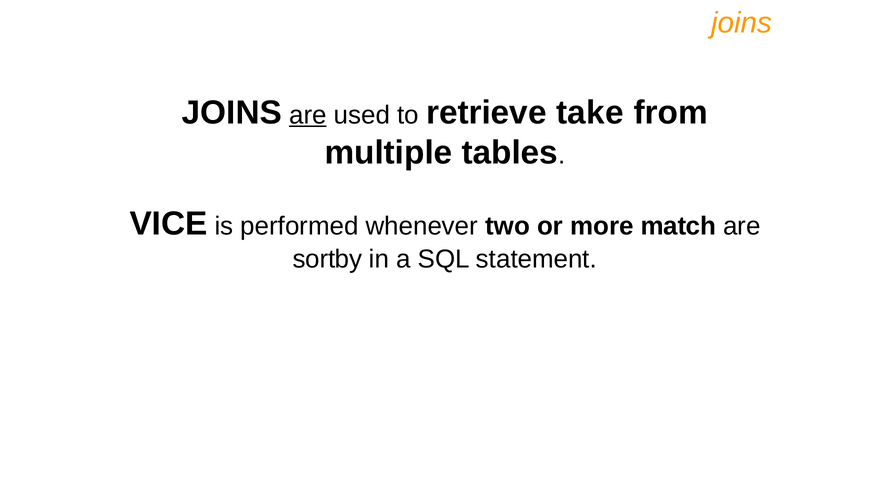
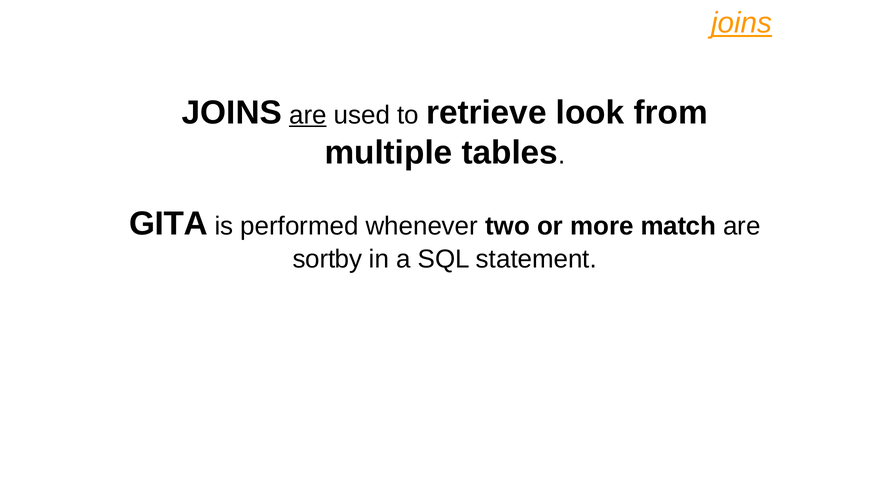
joins at (742, 23) underline: none -> present
take: take -> look
VICE: VICE -> GITA
